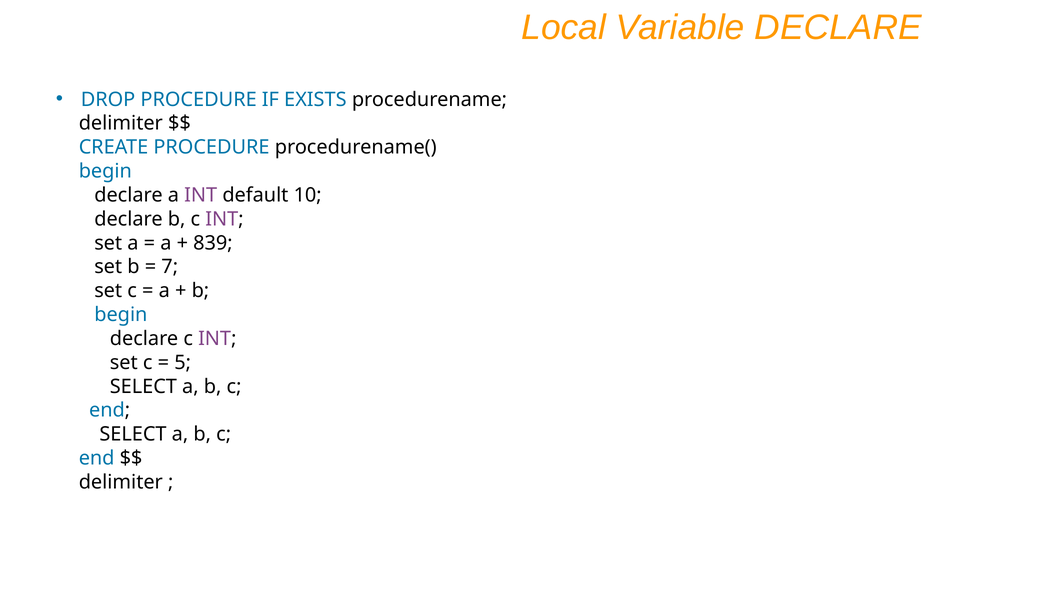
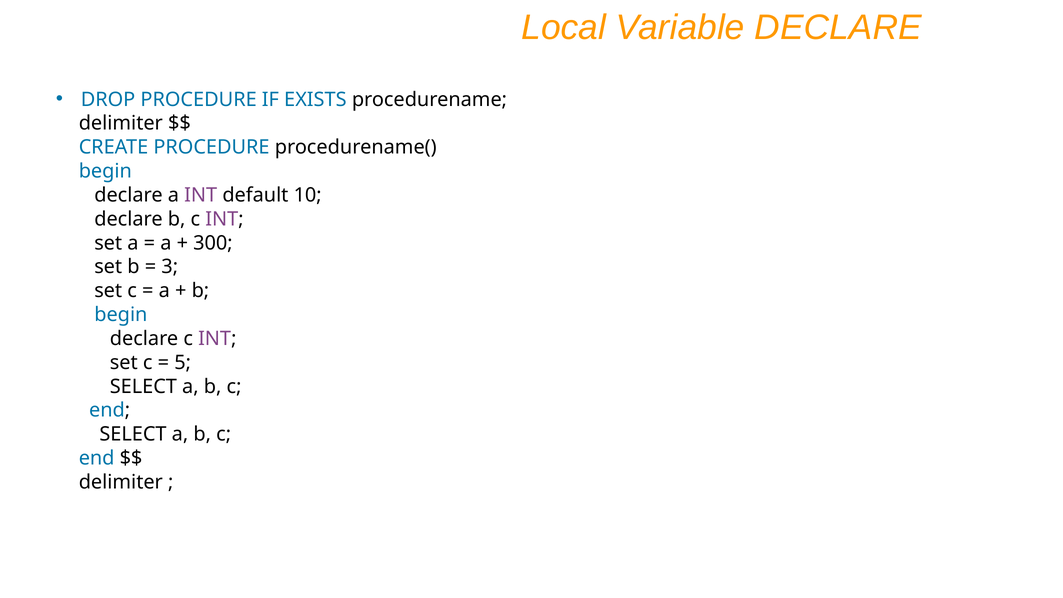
839: 839 -> 300
7: 7 -> 3
